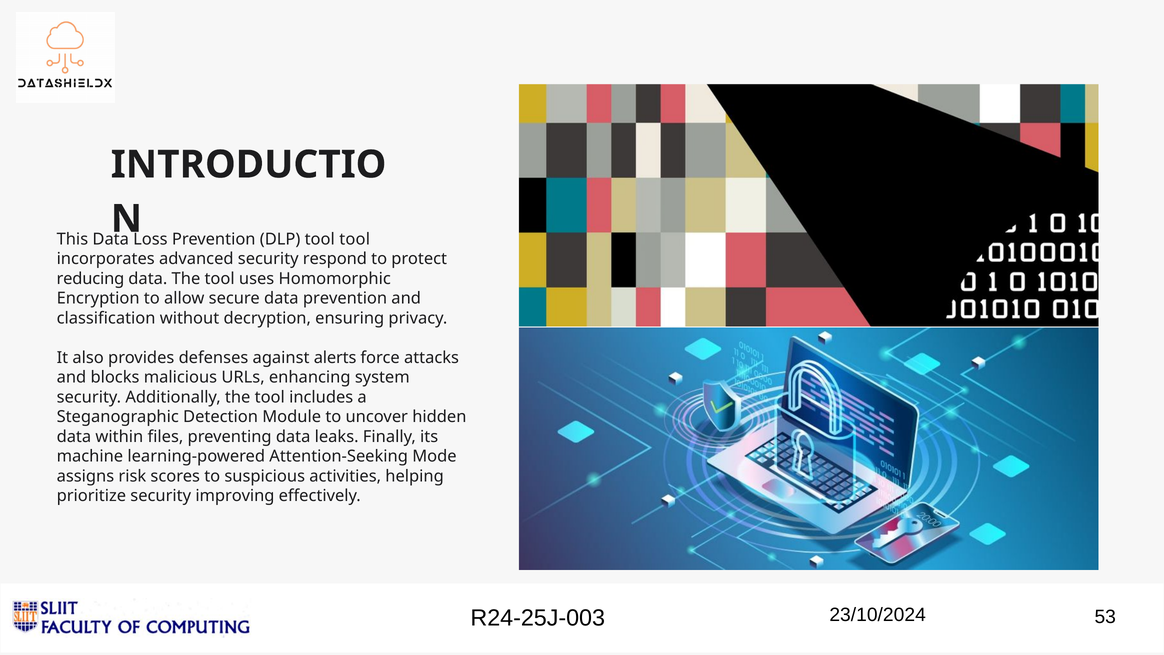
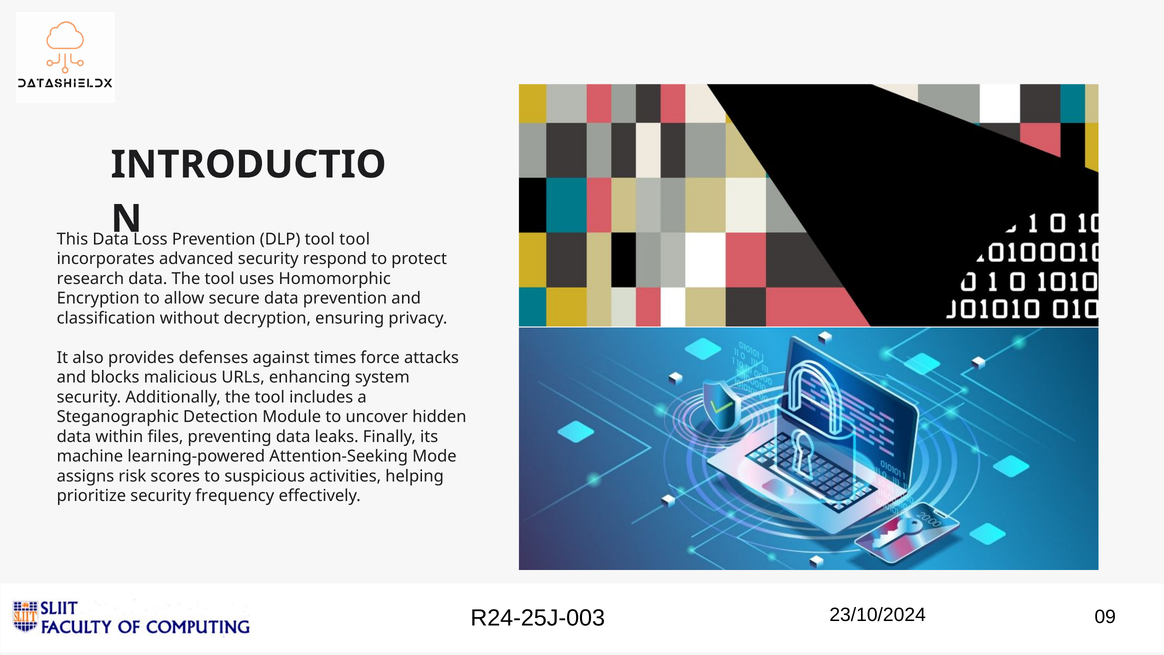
reducing: reducing -> research
alerts: alerts -> times
improving: improving -> frequency
53: 53 -> 09
